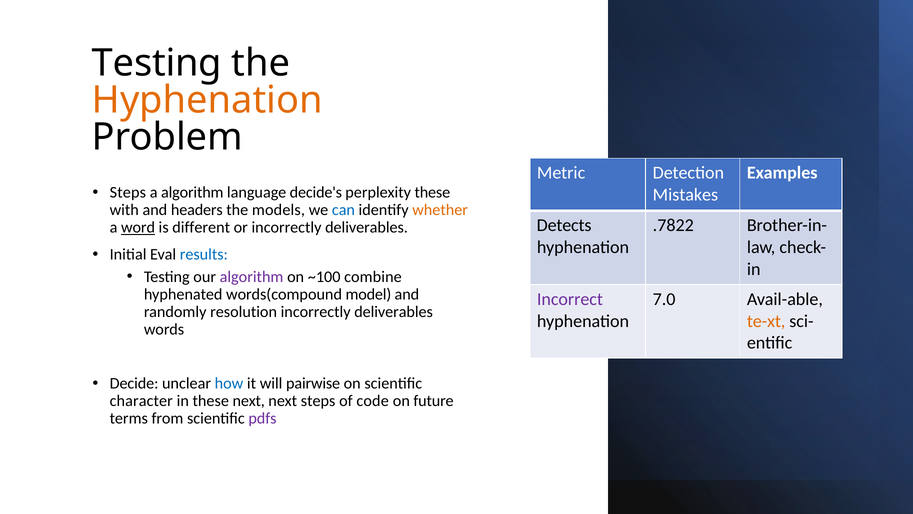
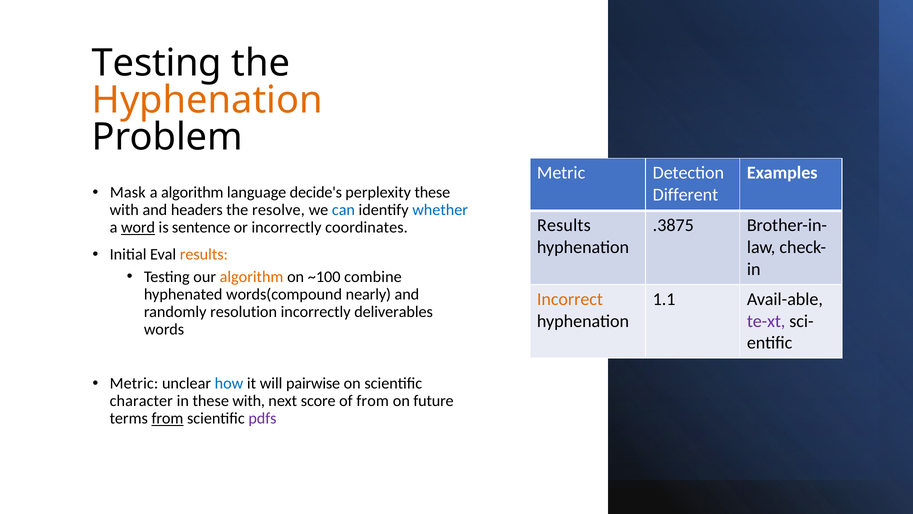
Steps at (128, 192): Steps -> Mask
Mistakes: Mistakes -> Different
models: models -> resolve
whether colour: orange -> blue
Detects at (564, 225): Detects -> Results
.7822: .7822 -> .3875
different: different -> sentence
or incorrectly deliverables: deliverables -> coordinates
results at (204, 254) colour: blue -> orange
algorithm at (252, 276) colour: purple -> orange
model: model -> nearly
Incorrect colour: purple -> orange
7.0: 7.0 -> 1.1
te-xt colour: orange -> purple
Decide at (134, 383): Decide -> Metric
in these next: next -> with
next steps: steps -> score
of code: code -> from
from at (167, 418) underline: none -> present
